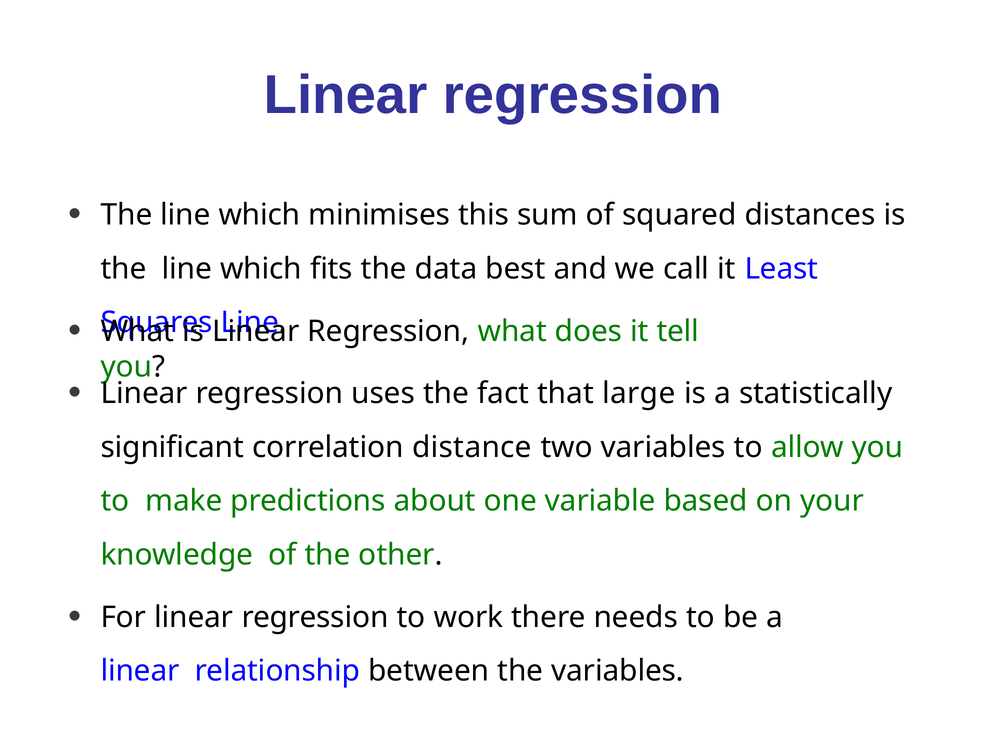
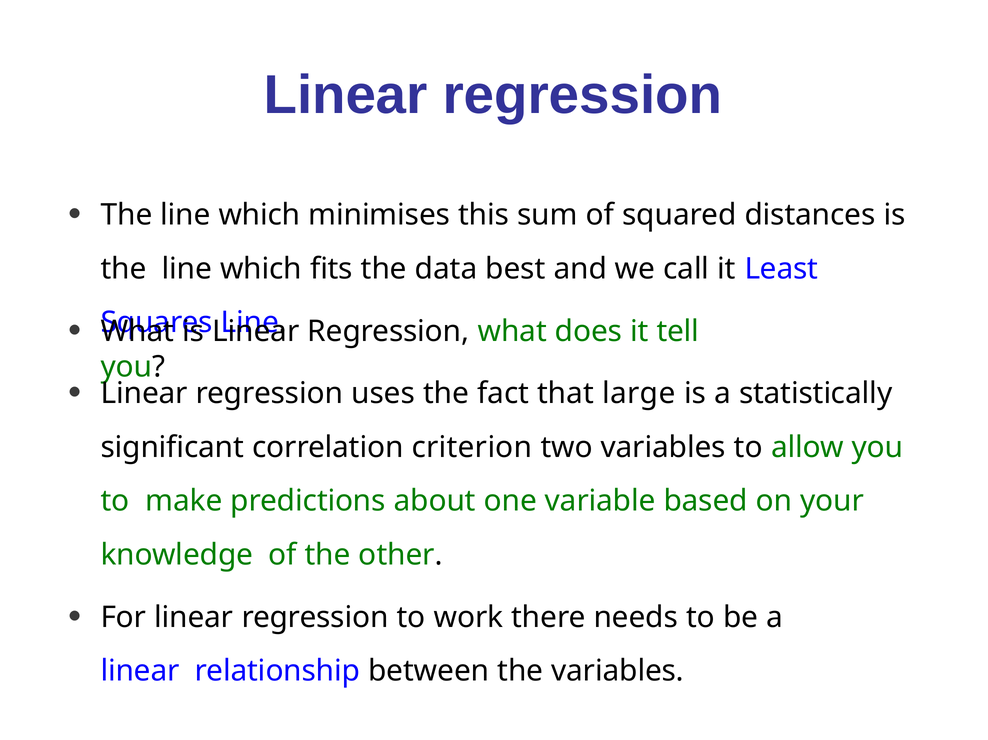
distance: distance -> criterion
